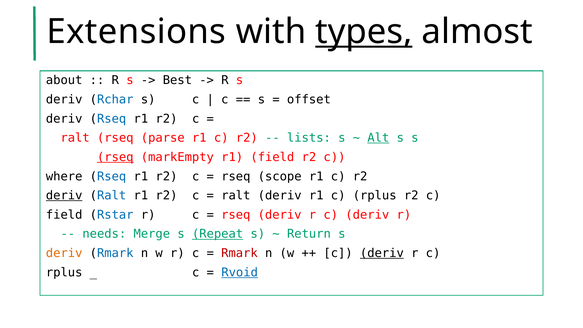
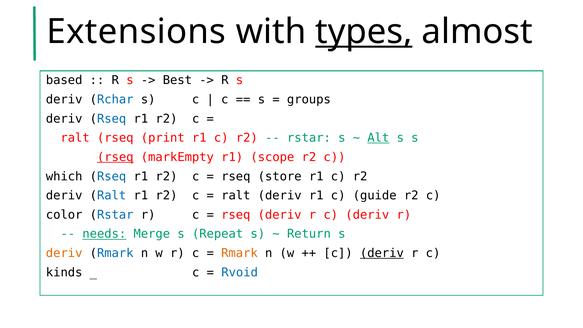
about: about -> based
offset: offset -> groups
parse: parse -> print
lists at (309, 138): lists -> rstar
r1 field: field -> scope
where: where -> which
scope: scope -> store
deriv at (64, 196) underline: present -> none
r1 c rplus: rplus -> guide
field at (64, 215): field -> color
needs underline: none -> present
Repeat underline: present -> none
Rmark at (239, 253) colour: red -> orange
rplus at (64, 272): rplus -> kinds
Rvoid underline: present -> none
